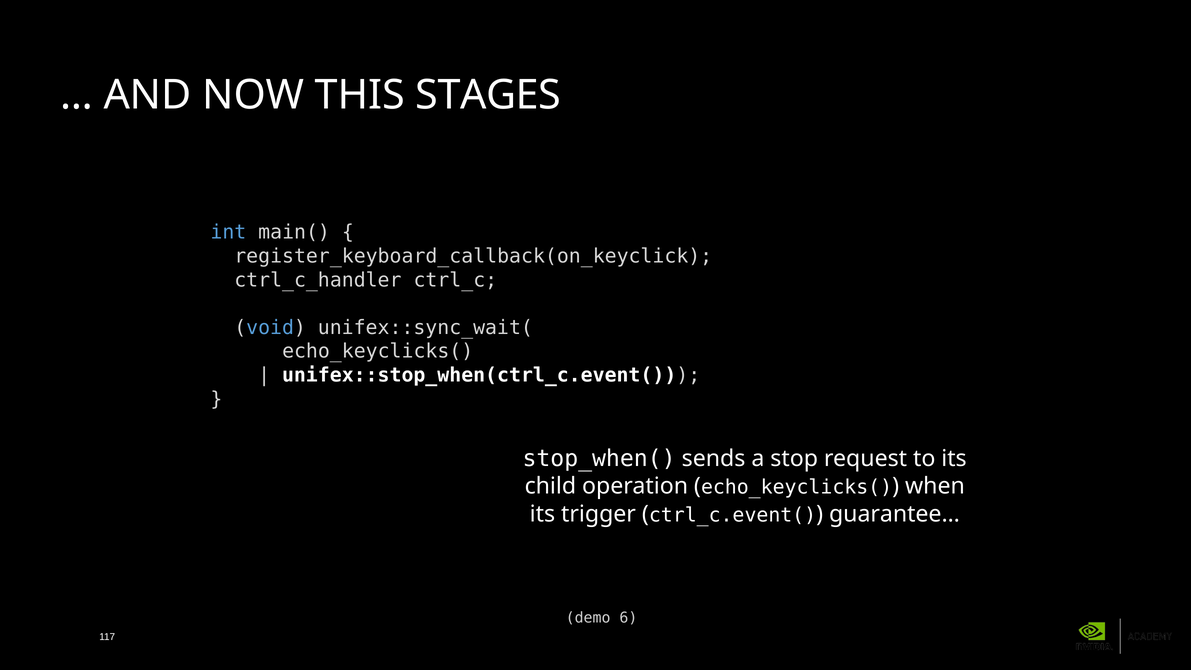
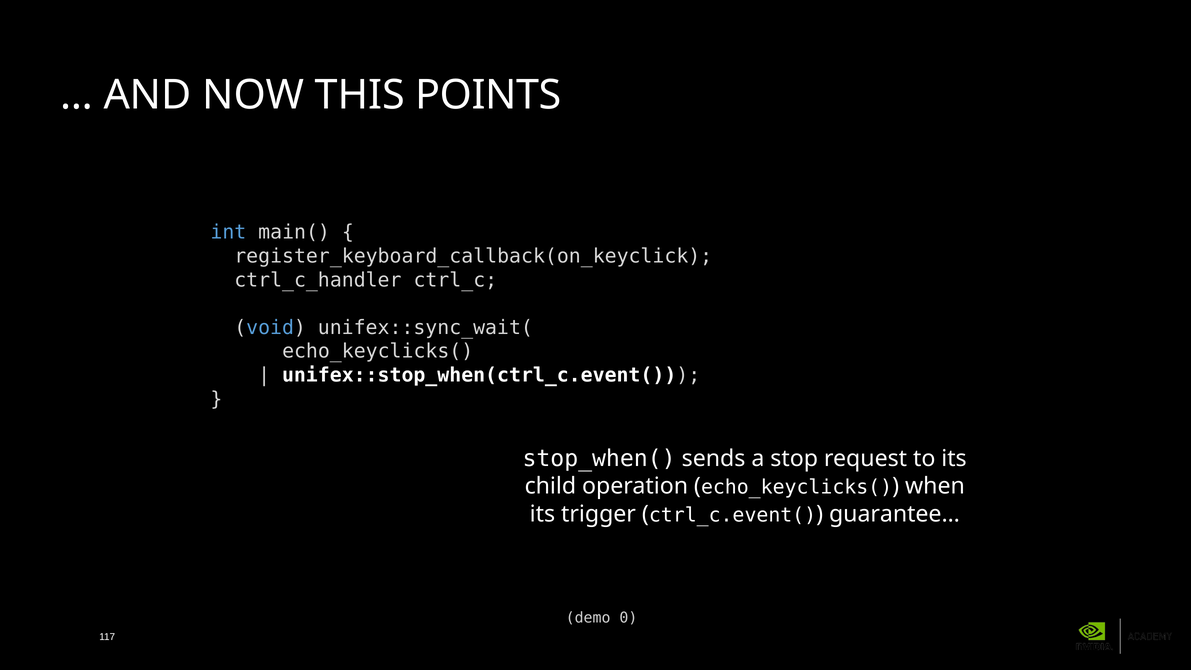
STAGES: STAGES -> POINTS
6: 6 -> 0
